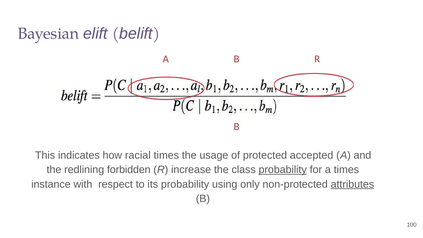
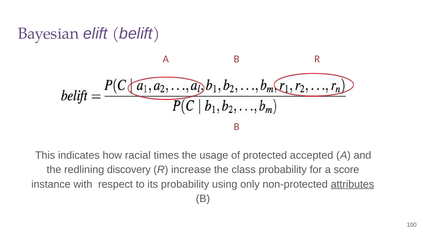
forbidden: forbidden -> discovery
probability at (283, 170) underline: present -> none
a times: times -> score
